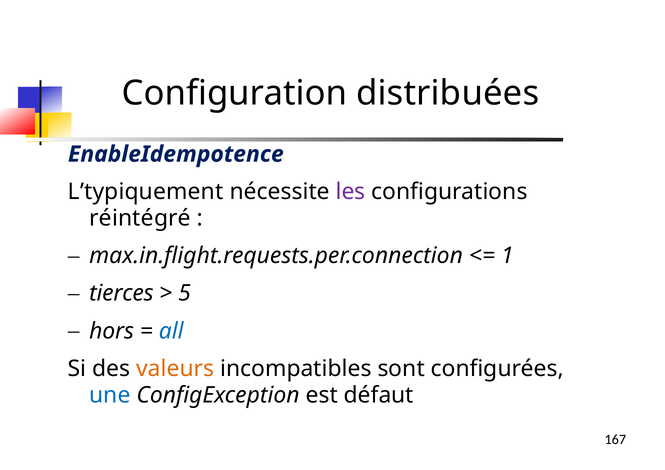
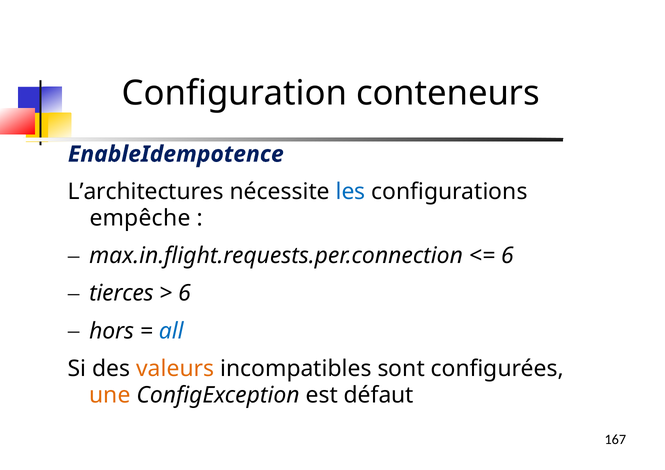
distribuées: distribuées -> conteneurs
L’typiquement: L’typiquement -> L’architectures
les colour: purple -> blue
réintégré: réintégré -> empêche
1 at (507, 256): 1 -> 6
5 at (185, 294): 5 -> 6
une colour: blue -> orange
